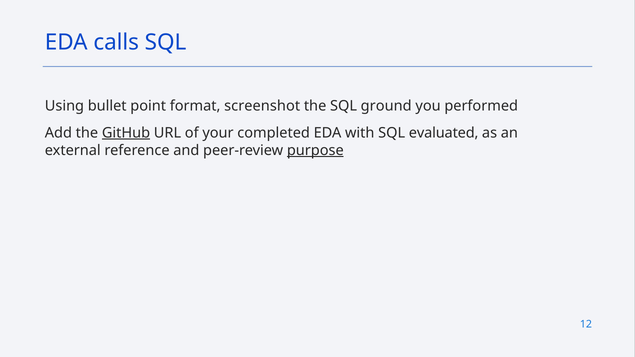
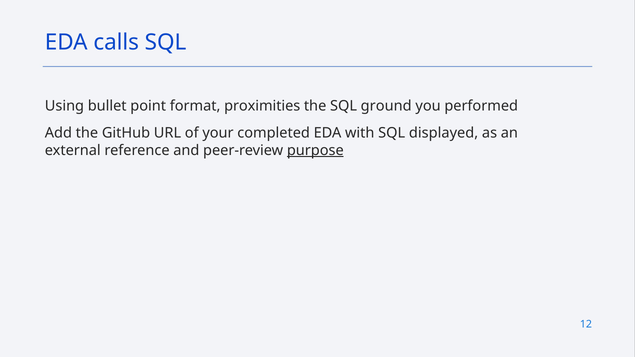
screenshot: screenshot -> proximities
GitHub underline: present -> none
evaluated: evaluated -> displayed
